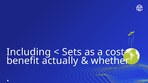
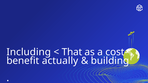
Sets: Sets -> That
whether: whether -> building
